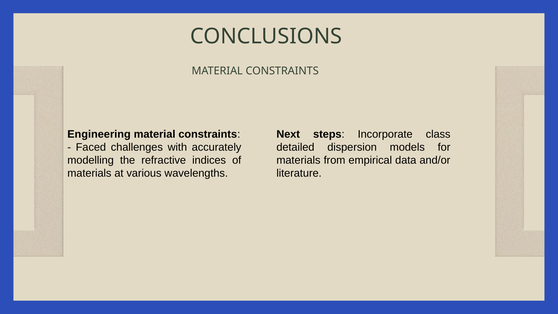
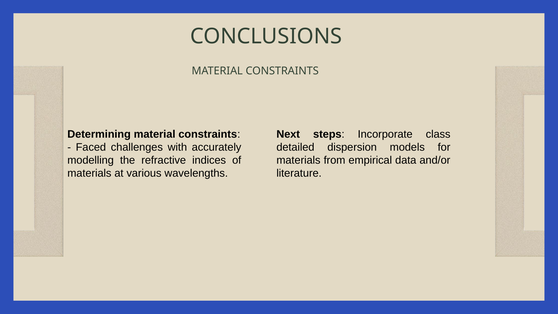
Engineering: Engineering -> Determining
